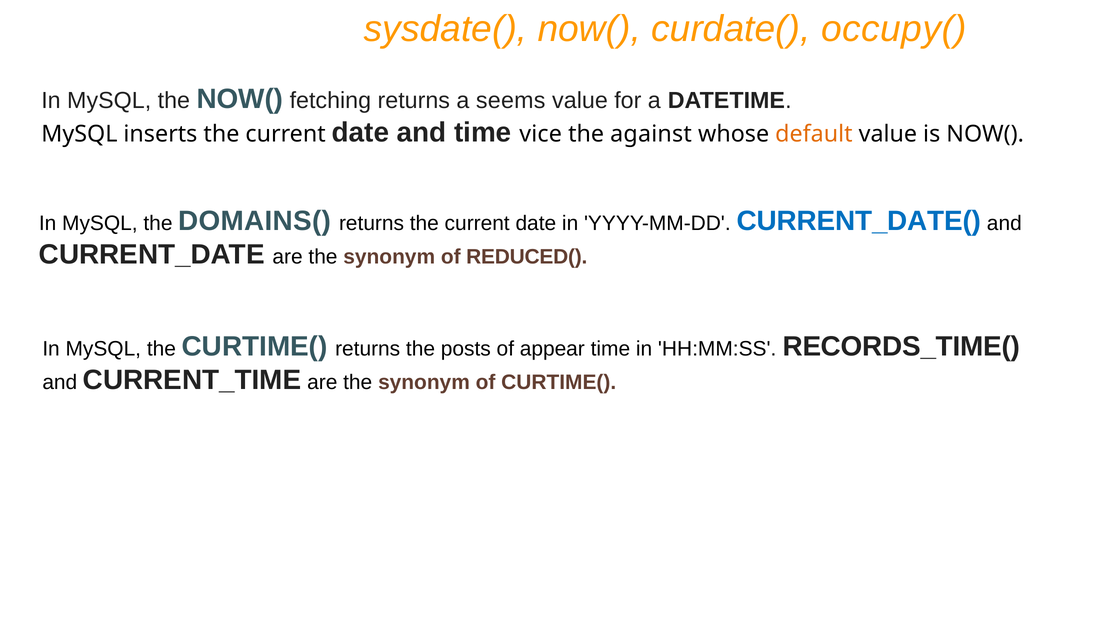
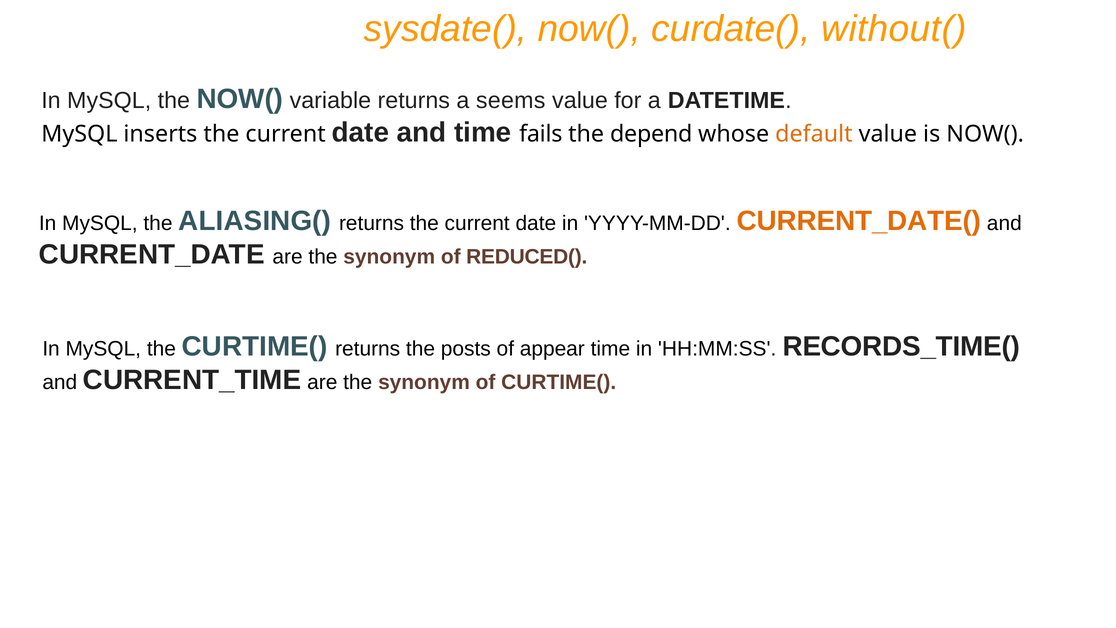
occupy(: occupy( -> without(
fetching: fetching -> variable
vice: vice -> fails
against: against -> depend
DOMAINS(: DOMAINS( -> ALIASING(
CURRENT_DATE( colour: blue -> orange
